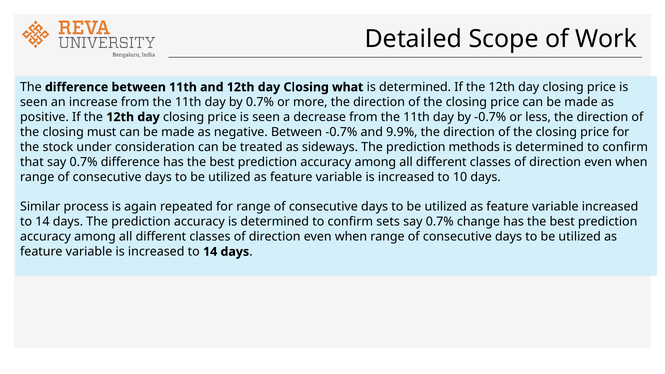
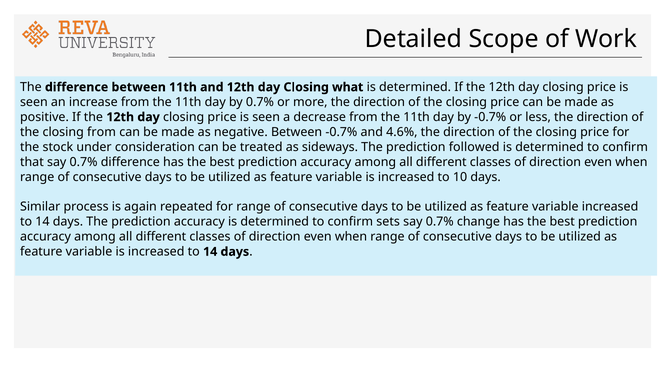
closing must: must -> from
9.9%: 9.9% -> 4.6%
methods: methods -> followed
